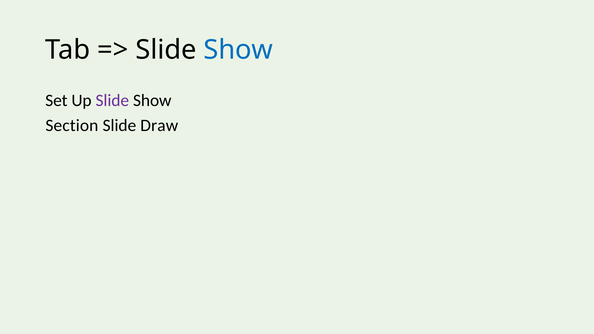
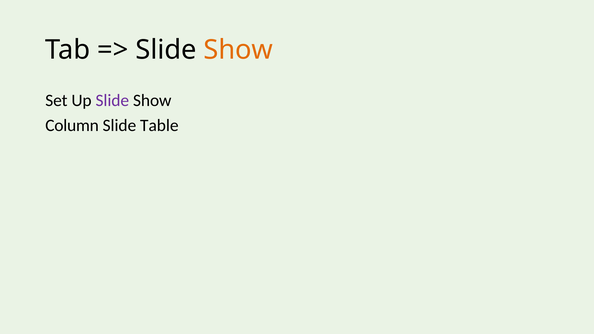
Show at (238, 50) colour: blue -> orange
Section: Section -> Column
Draw: Draw -> Table
